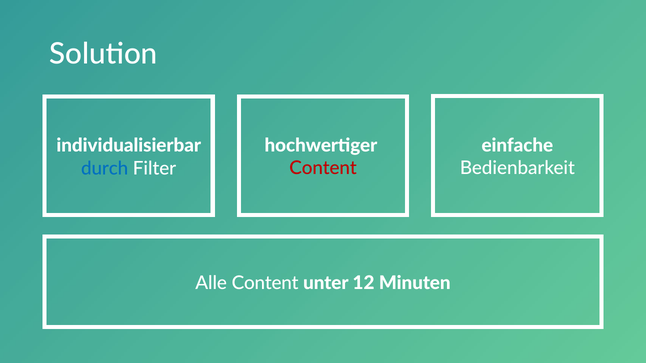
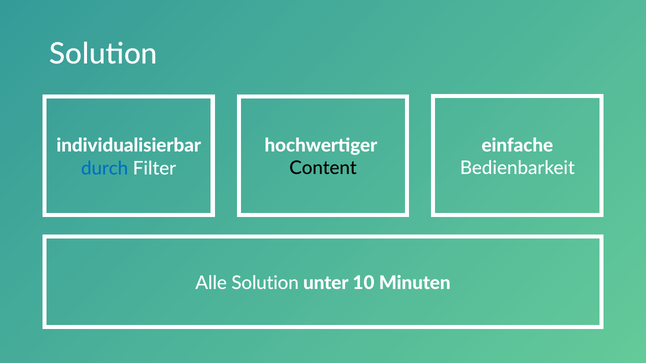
Content at (323, 168) colour: red -> black
Alle Content: Content -> Solution
12: 12 -> 10
